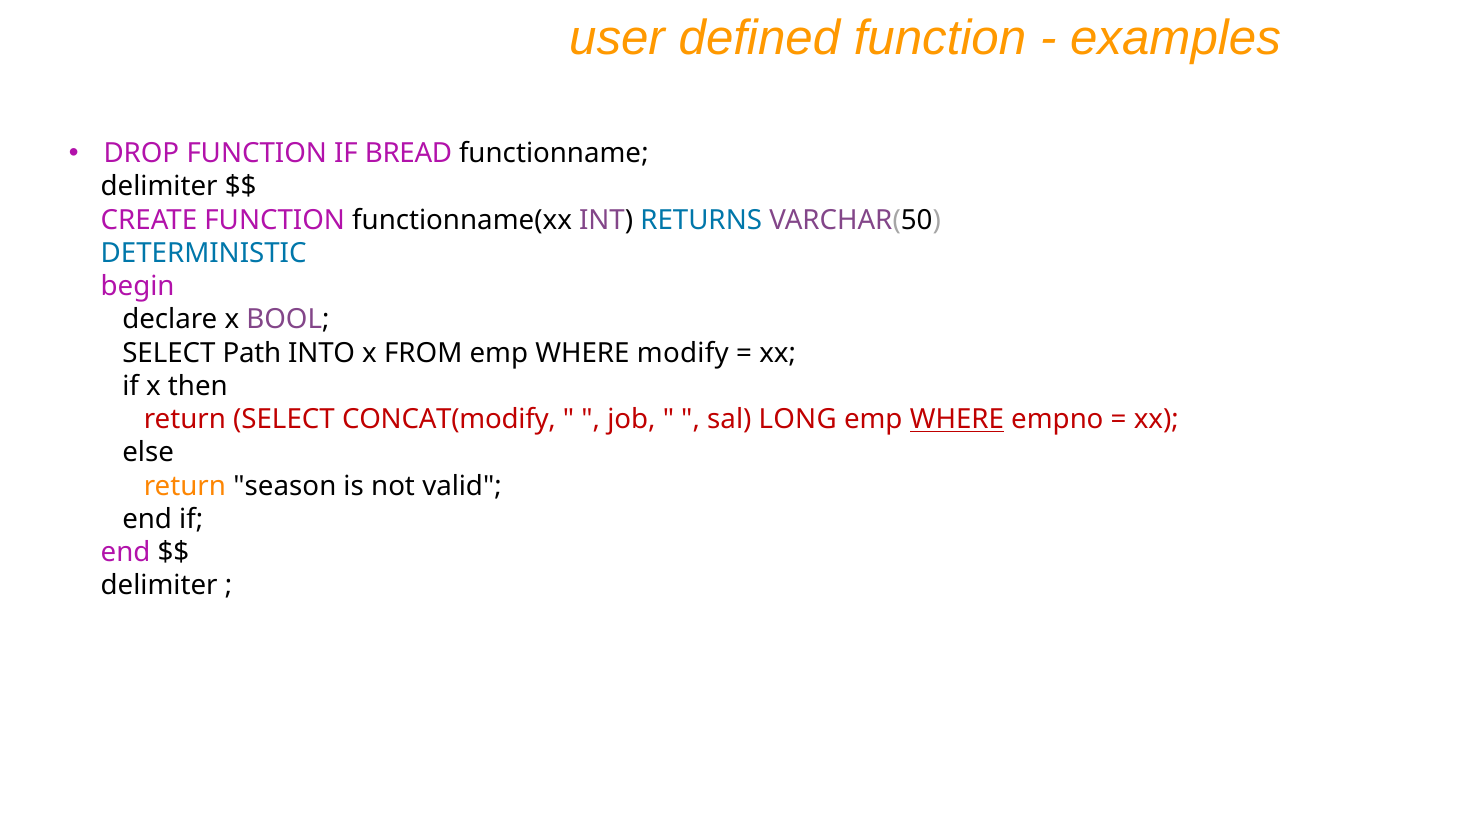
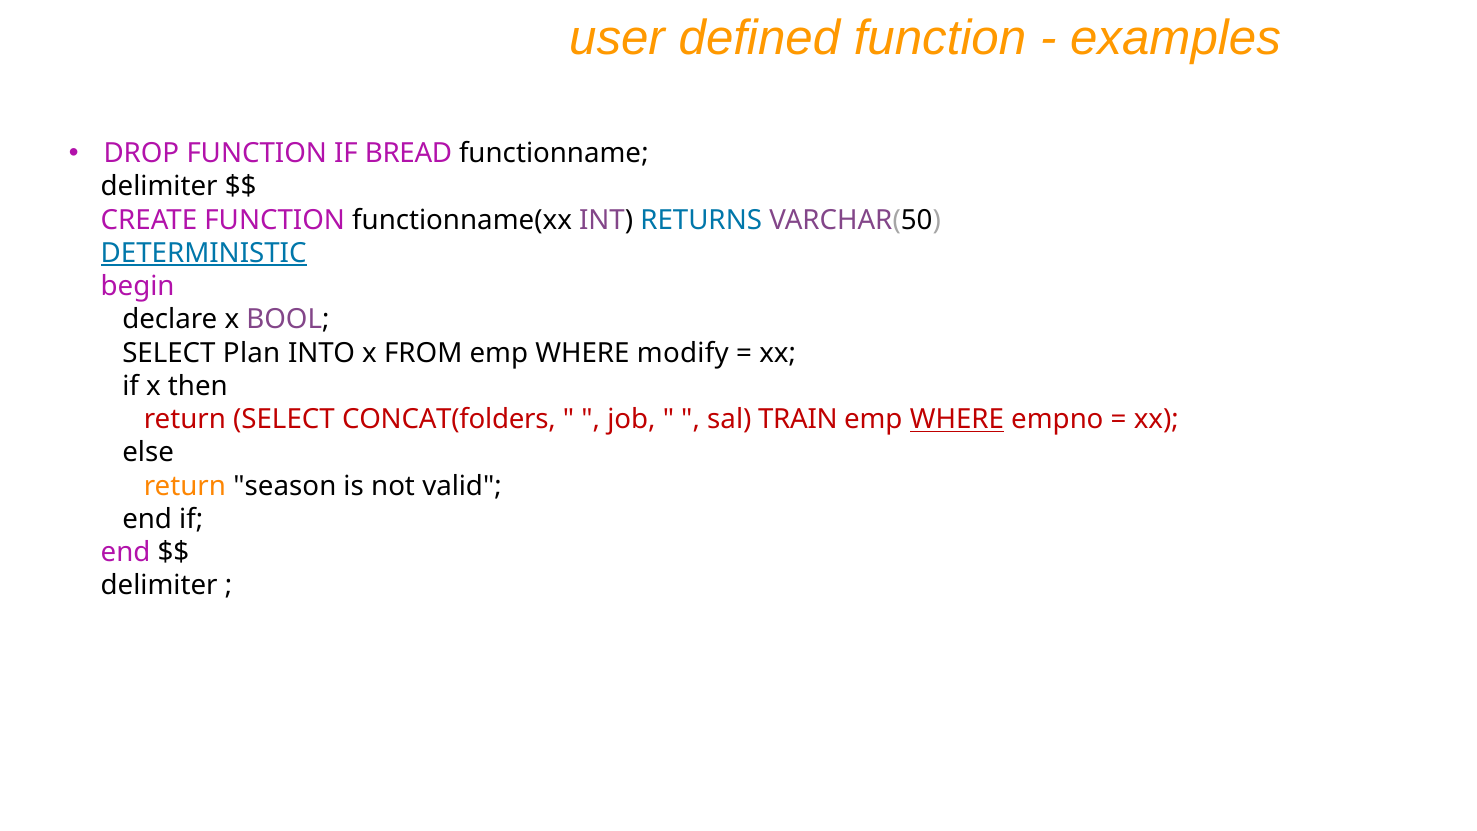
DETERMINISTIC underline: none -> present
Path: Path -> Plan
CONCAT(modify: CONCAT(modify -> CONCAT(folders
LONG: LONG -> TRAIN
